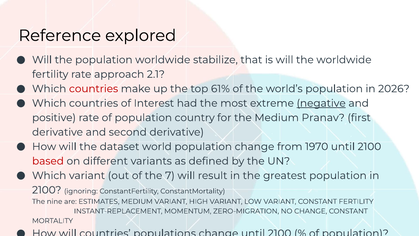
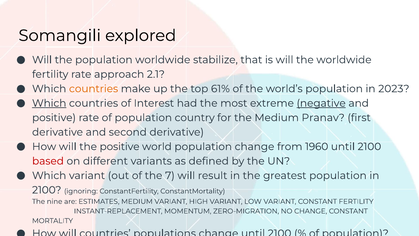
Reference: Reference -> Somangili
countries at (94, 89) colour: red -> orange
2026: 2026 -> 2023
Which at (49, 103) underline: none -> present
the dataset: dataset -> positive
1970: 1970 -> 1960
